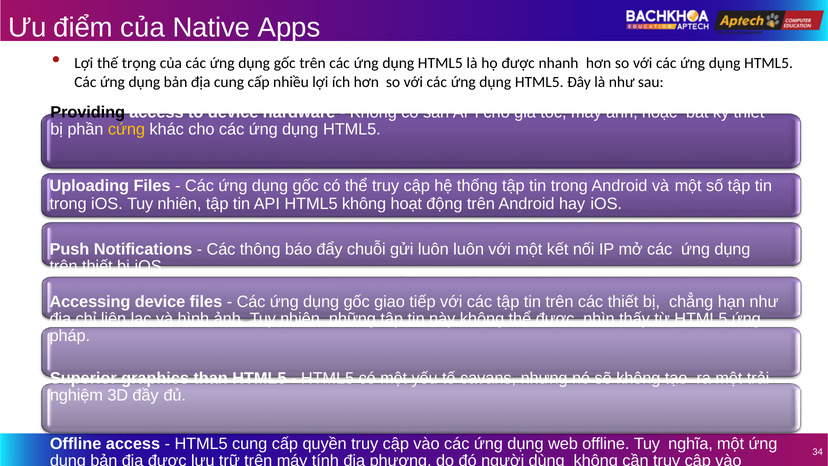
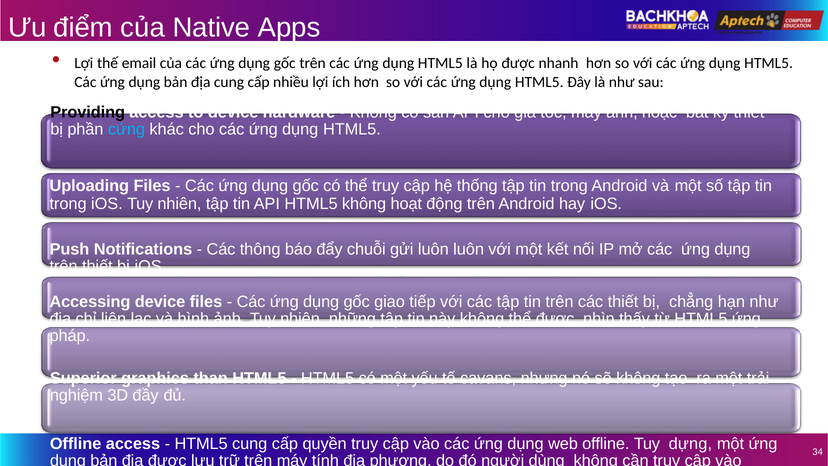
trọng: trọng -> email
cứng colour: yellow -> light blue
nghĩa: nghĩa -> dựng
